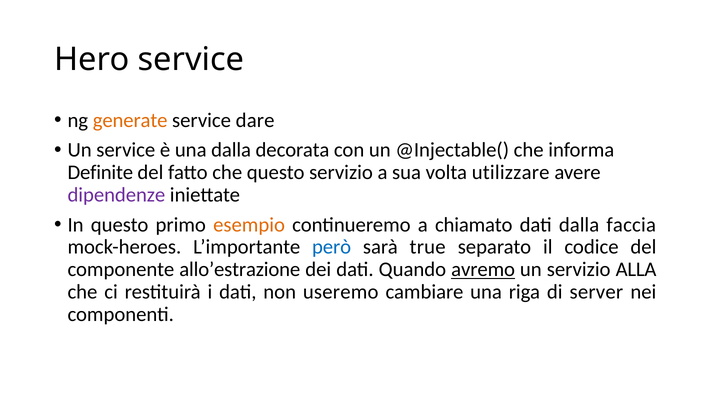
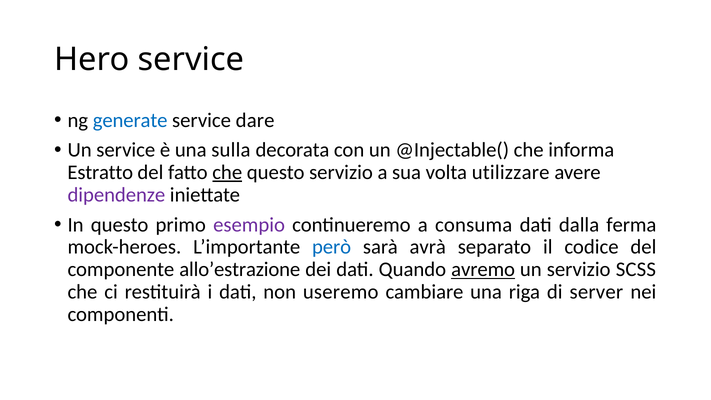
generate colour: orange -> blue
una dalla: dalla -> sulla
Definite: Definite -> Estratto
che at (227, 172) underline: none -> present
esempio colour: orange -> purple
chiamato: chiamato -> consuma
faccia: faccia -> ferma
true: true -> avrà
ALLA: ALLA -> SCSS
